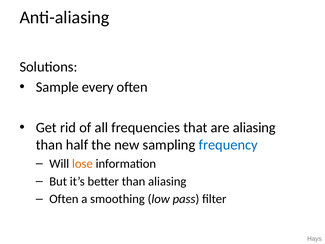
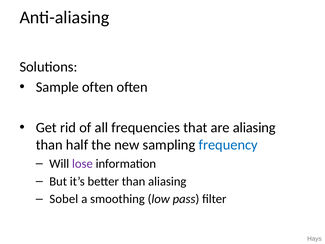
Sample every: every -> often
lose colour: orange -> purple
Often at (64, 199): Often -> Sobel
